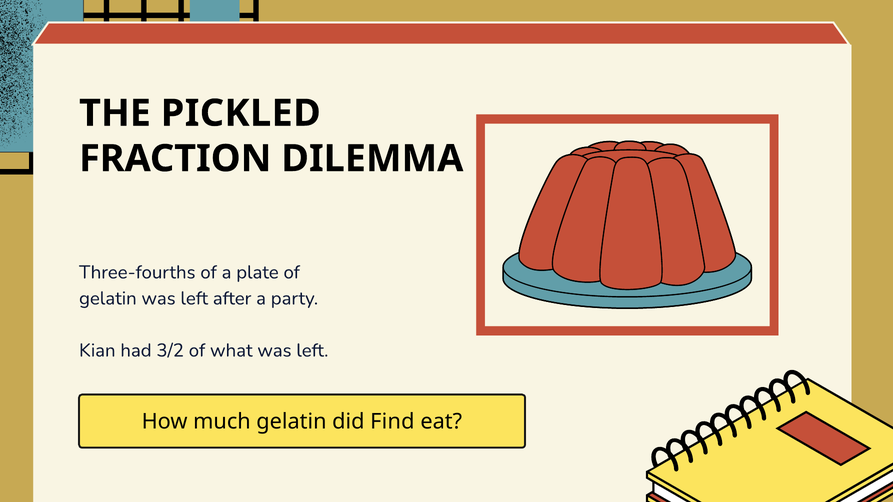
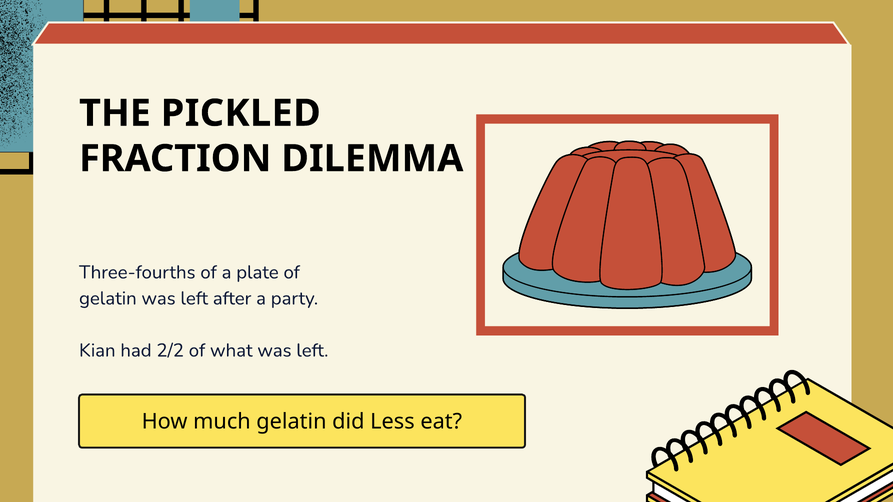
3/2: 3/2 -> 2/2
Find: Find -> Less
